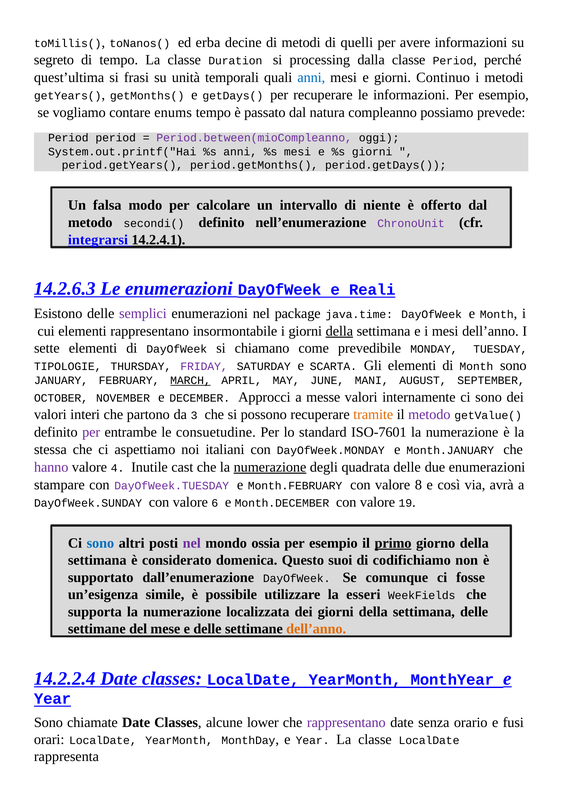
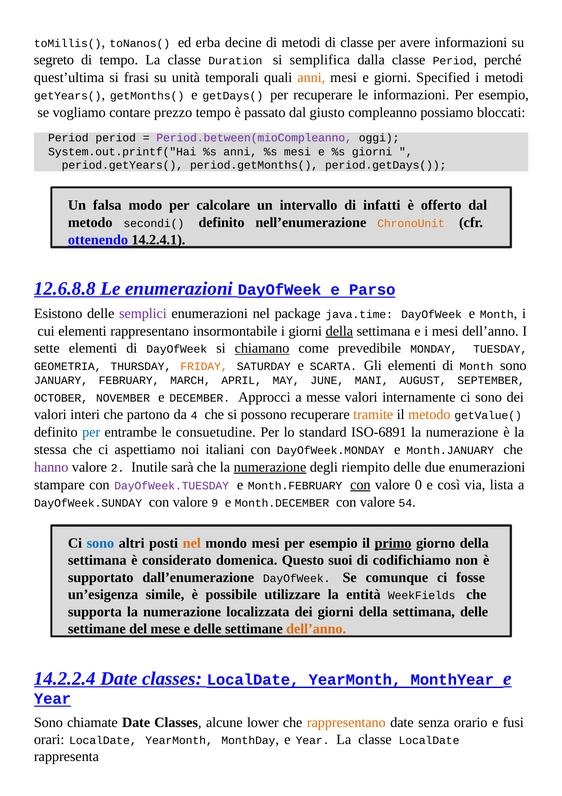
di quelli: quelli -> classe
processing: processing -> semplifica
anni at (311, 77) colour: blue -> orange
Continuo: Continuo -> Specified
enums: enums -> prezzo
natura: natura -> giusto
prevede: prevede -> bloccati
niente: niente -> infatti
ChronoUnit colour: purple -> orange
integrarsi: integrarsi -> ottenendo
14.2.6.3: 14.2.6.3 -> 12.6.8.8
Reali: Reali -> Parso
chiamano underline: none -> present
TIPOLOGIE: TIPOLOGIE -> GEOMETRIA
FRIDAY colour: purple -> orange
MARCH underline: present -> none
3: 3 -> 4
metodo at (429, 414) colour: purple -> orange
per at (91, 432) colour: purple -> blue
ISO-7601: ISO-7601 -> ISO-6891
4: 4 -> 2
cast: cast -> sarà
quadrata: quadrata -> riempito
con at (360, 484) underline: none -> present
8: 8 -> 0
avrà: avrà -> lista
6: 6 -> 9
19: 19 -> 54
nel at (192, 543) colour: purple -> orange
mondo ossia: ossia -> mesi
esseri: esseri -> entità
rappresentano at (346, 722) colour: purple -> orange
